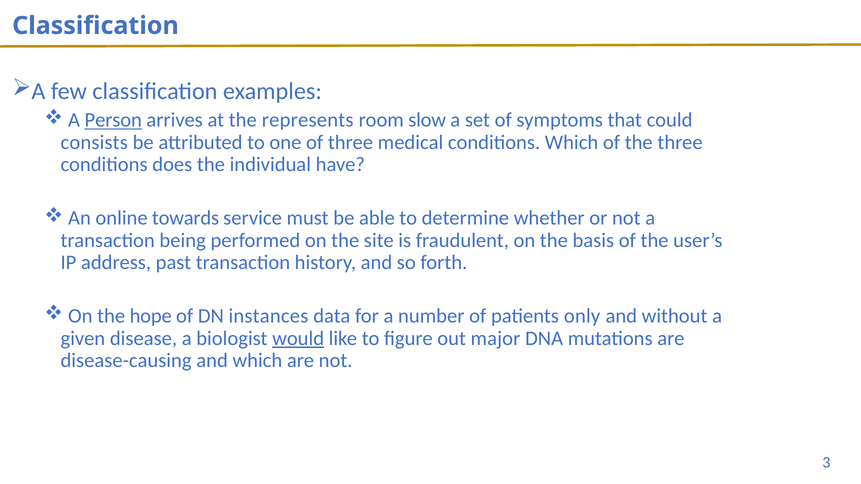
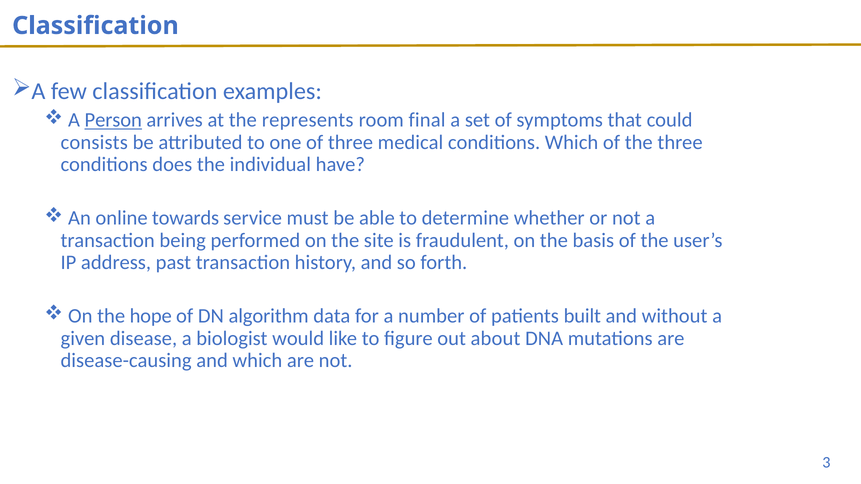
slow: slow -> final
instances: instances -> algorithm
only: only -> built
would underline: present -> none
major: major -> about
